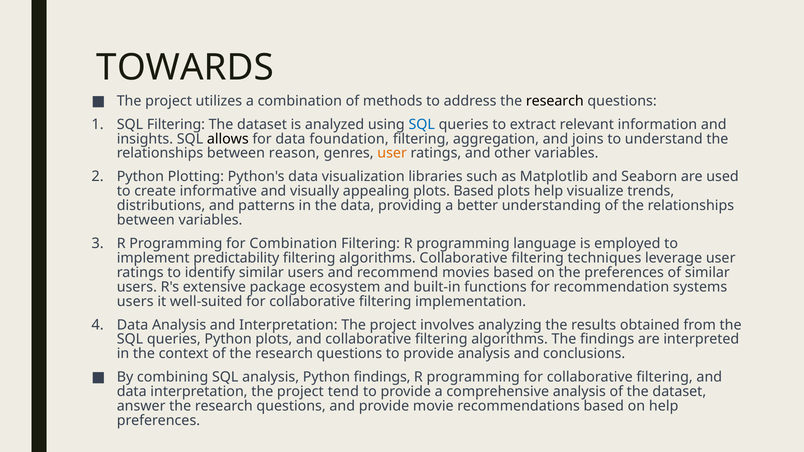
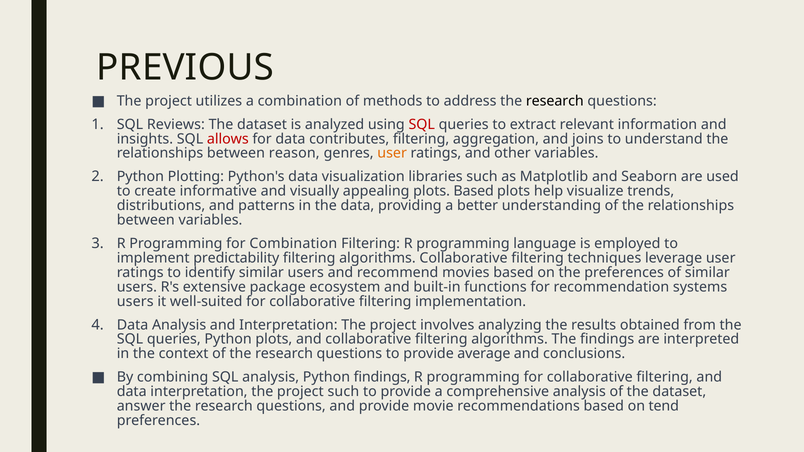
TOWARDS: TOWARDS -> PREVIOUS
SQL Filtering: Filtering -> Reviews
SQL at (422, 124) colour: blue -> red
allows colour: black -> red
foundation: foundation -> contributes
provide analysis: analysis -> average
project tend: tend -> such
on help: help -> tend
